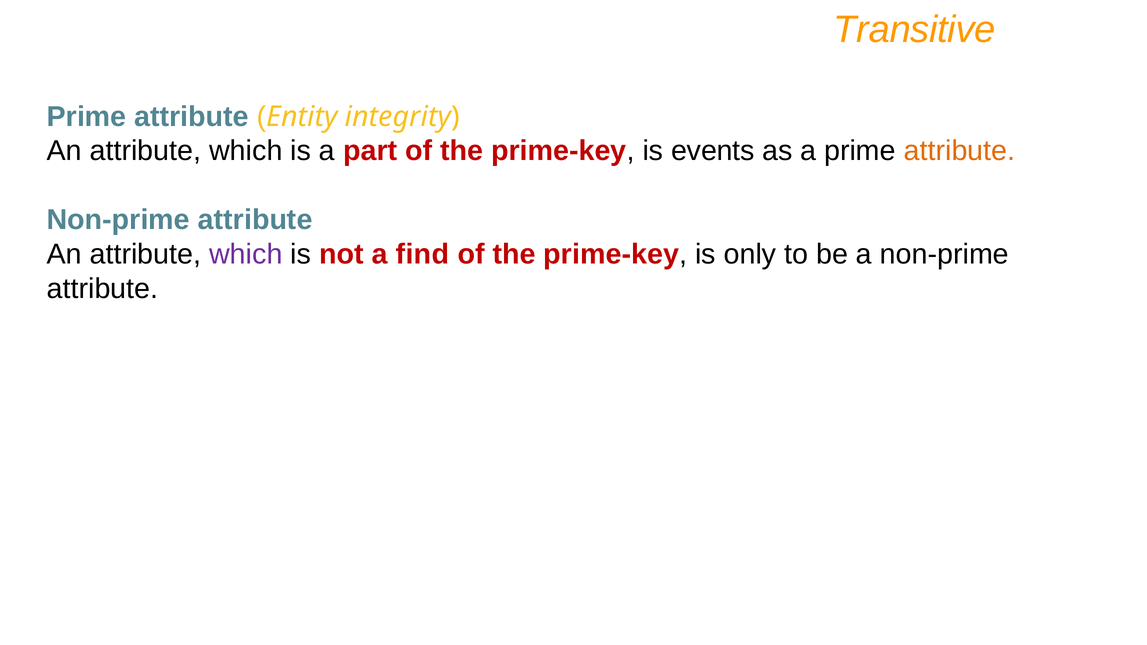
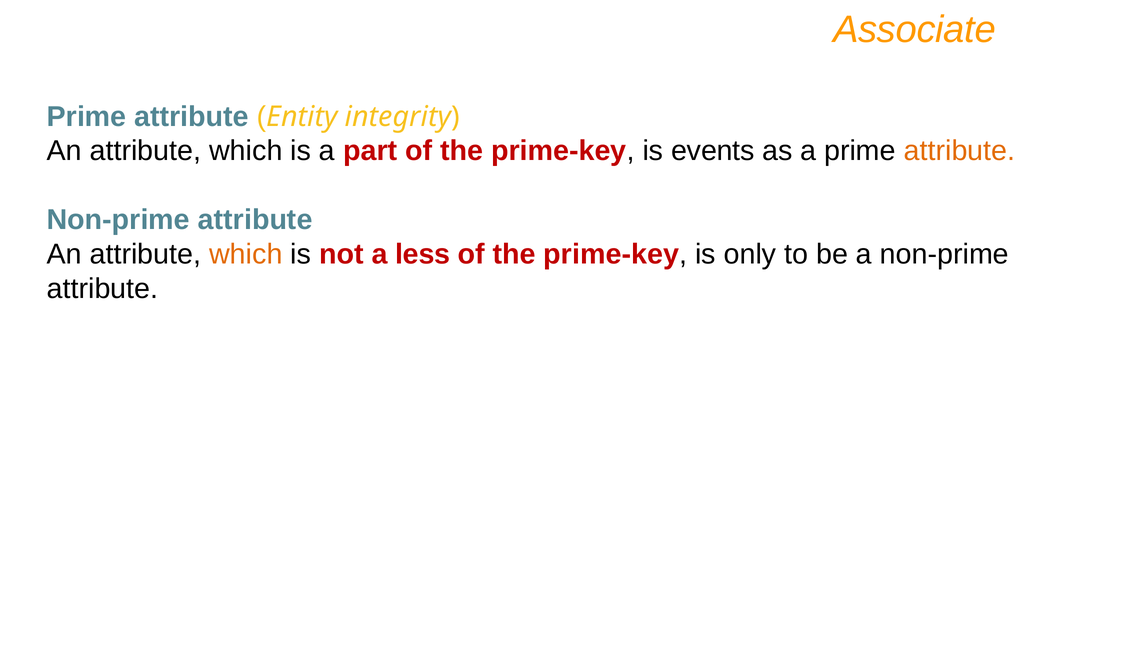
Transitive: Transitive -> Associate
which at (246, 254) colour: purple -> orange
find: find -> less
